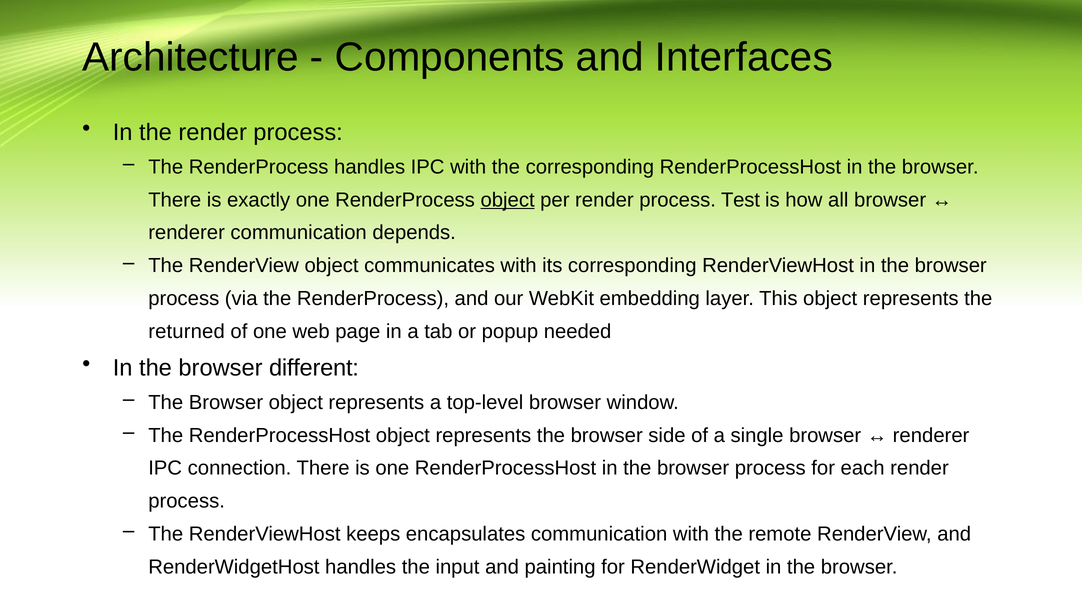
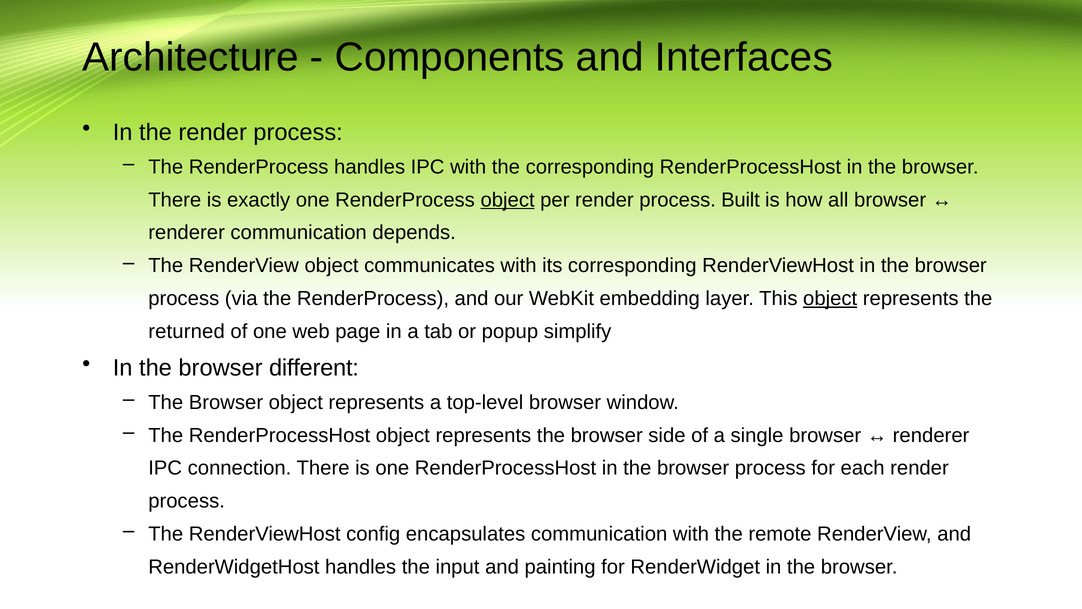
Test: Test -> Built
object at (830, 298) underline: none -> present
needed: needed -> simplify
keeps: keeps -> config
